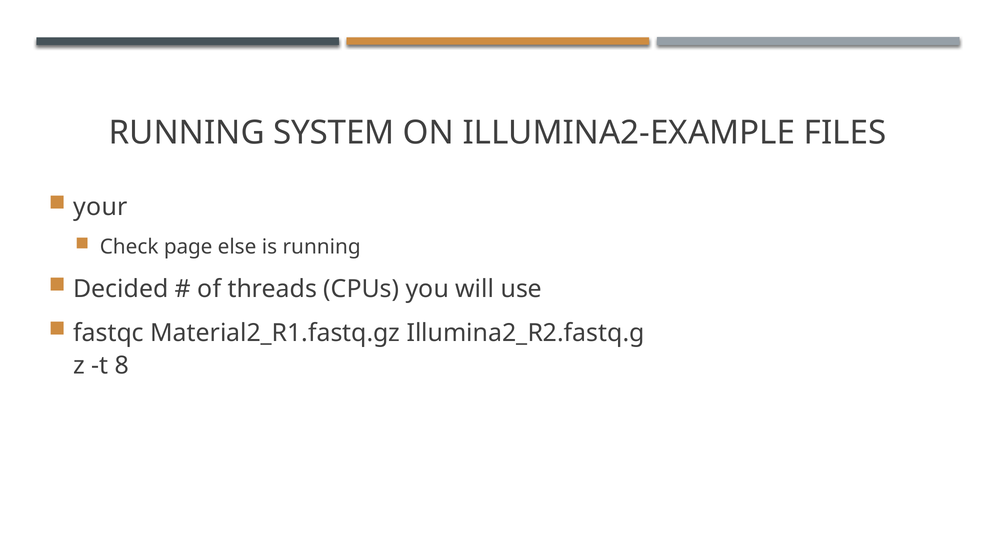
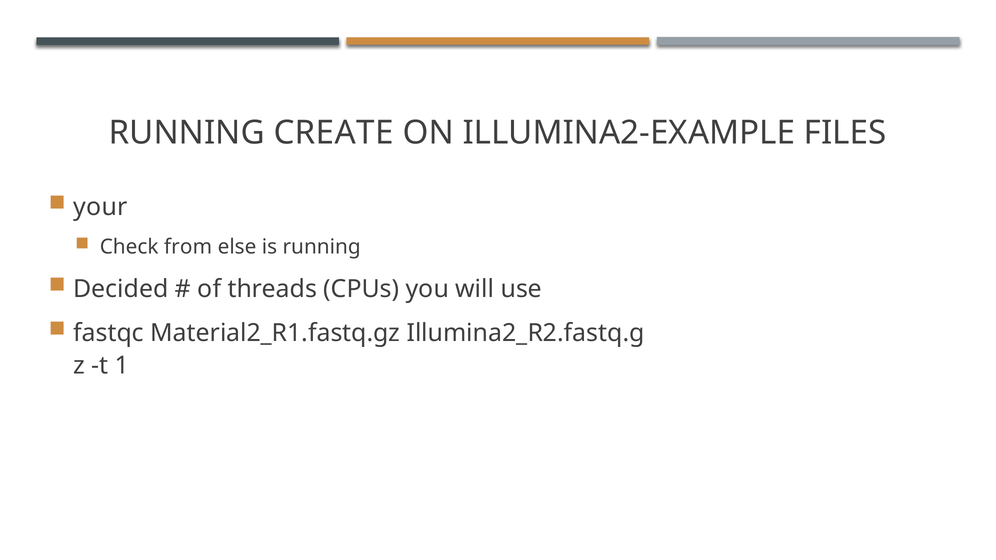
SYSTEM: SYSTEM -> CREATE
page: page -> from
8: 8 -> 1
